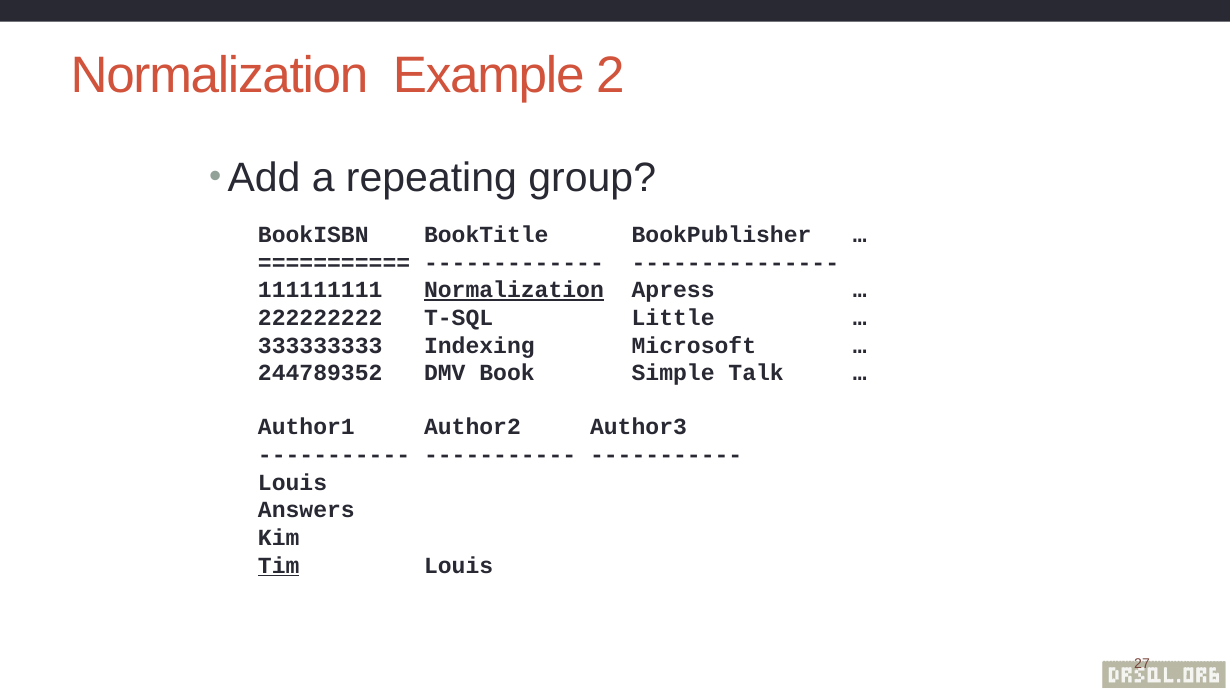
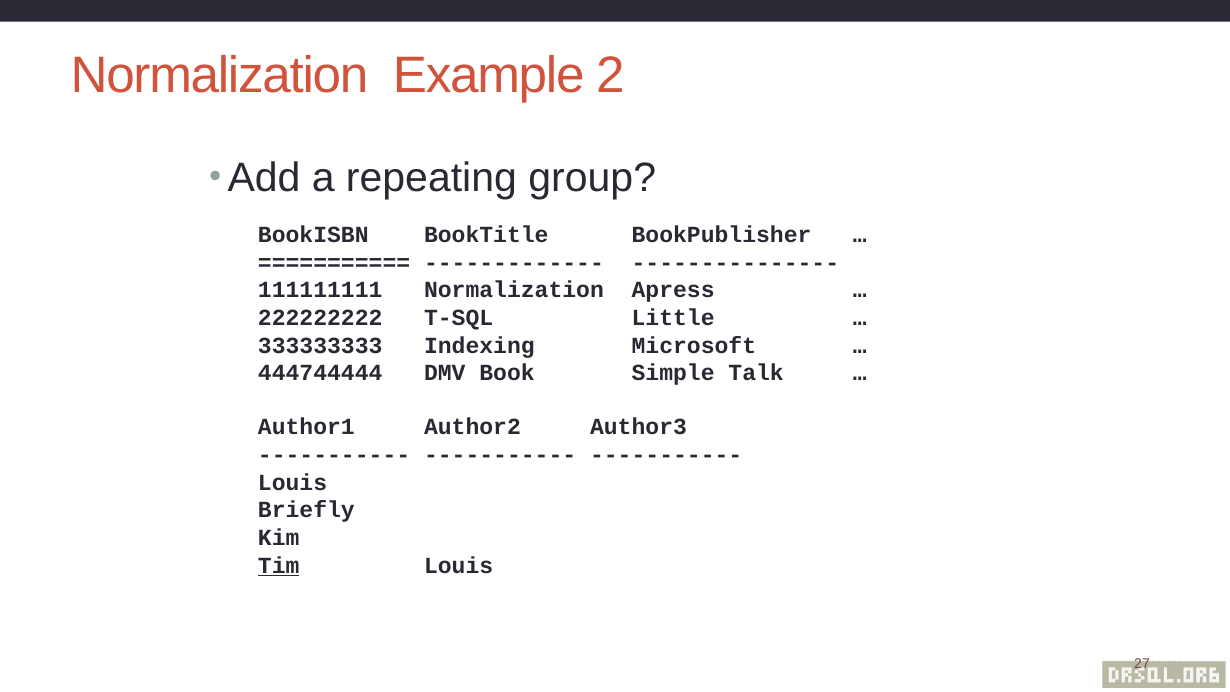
Normalization at (514, 290) underline: present -> none
244789352: 244789352 -> 444744444
Answers: Answers -> Briefly
